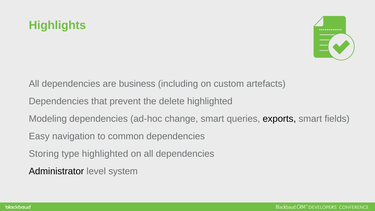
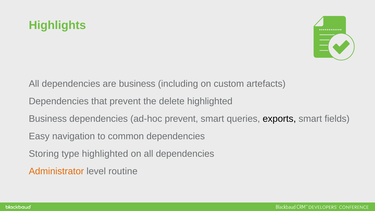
Modeling at (48, 119): Modeling -> Business
ad-hoc change: change -> prevent
Administrator colour: black -> orange
system: system -> routine
